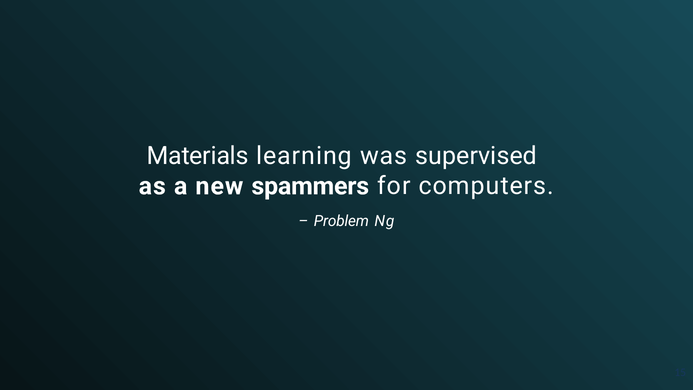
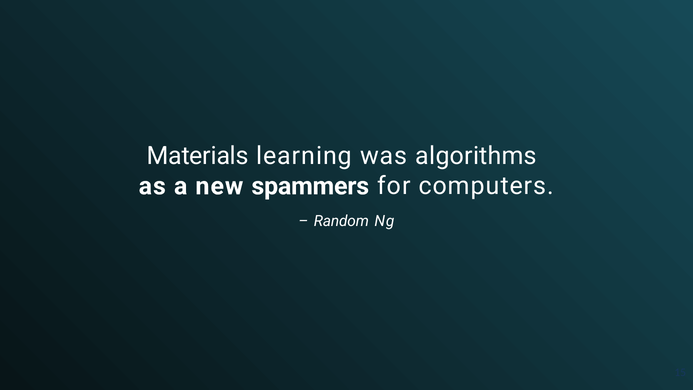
supervised: supervised -> algorithms
Problem: Problem -> Random
